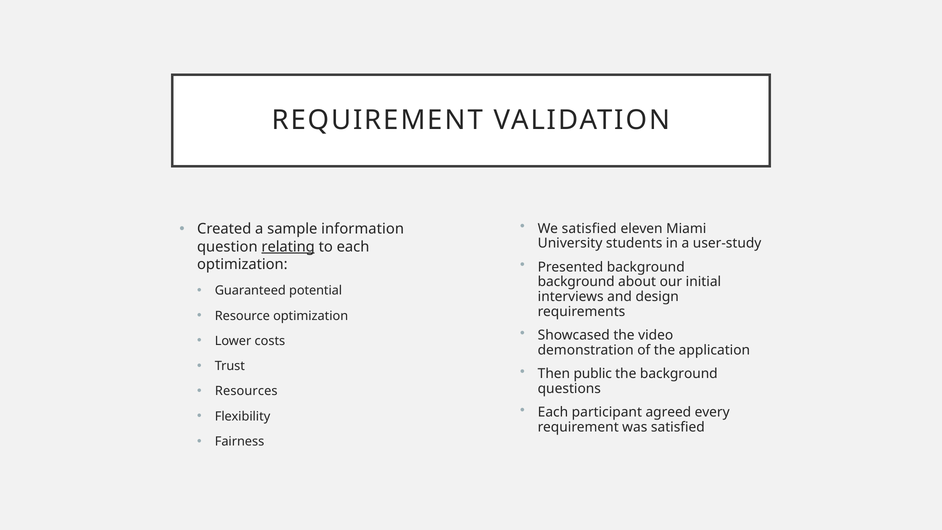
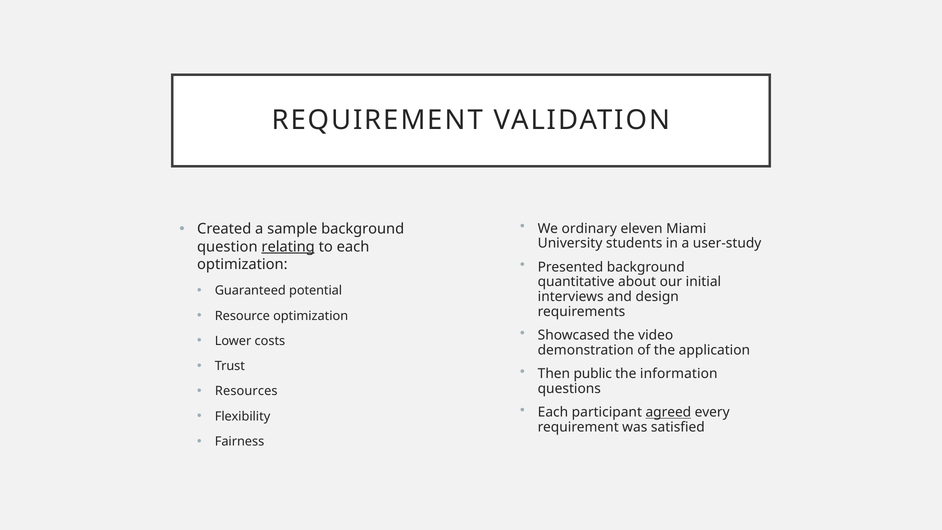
We satisfied: satisfied -> ordinary
sample information: information -> background
background at (576, 282): background -> quantitative
the background: background -> information
agreed underline: none -> present
